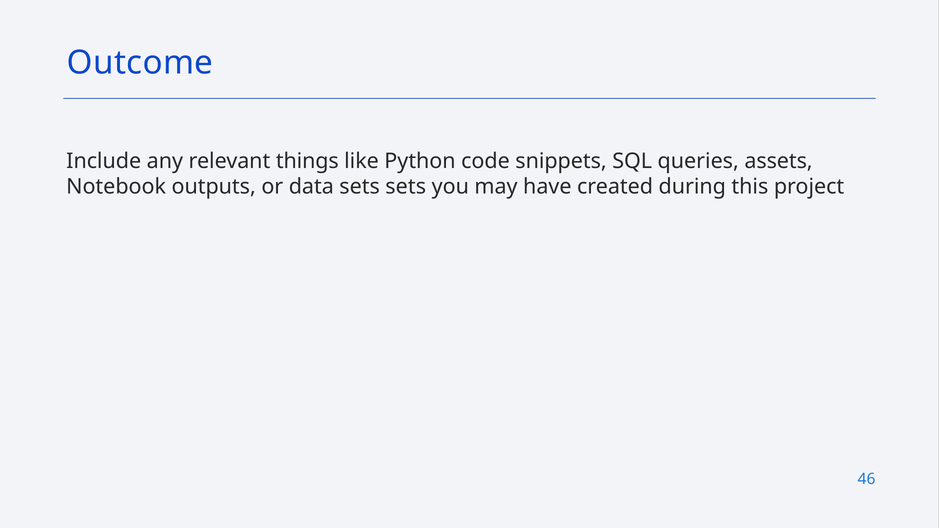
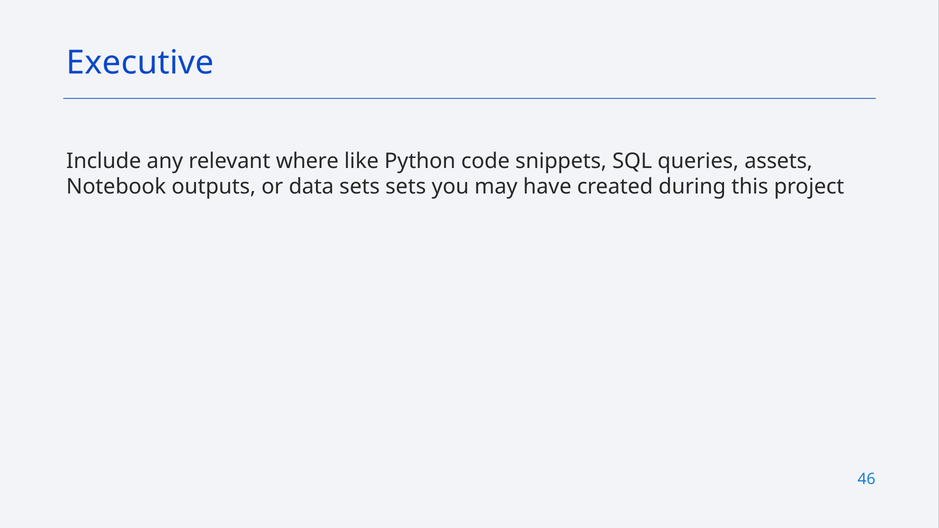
Outcome: Outcome -> Executive
things: things -> where
